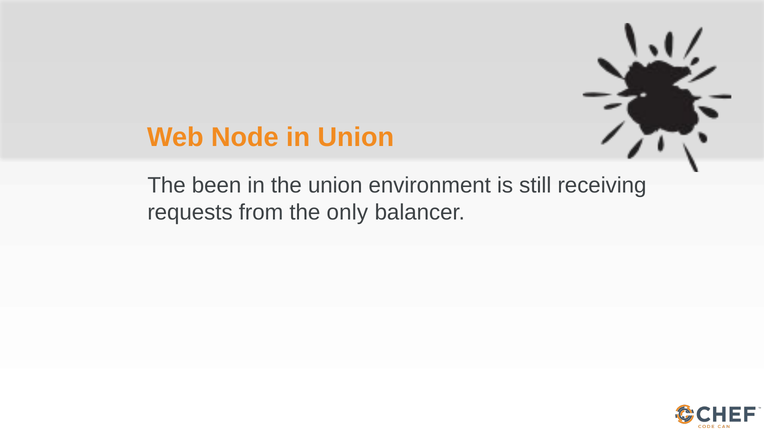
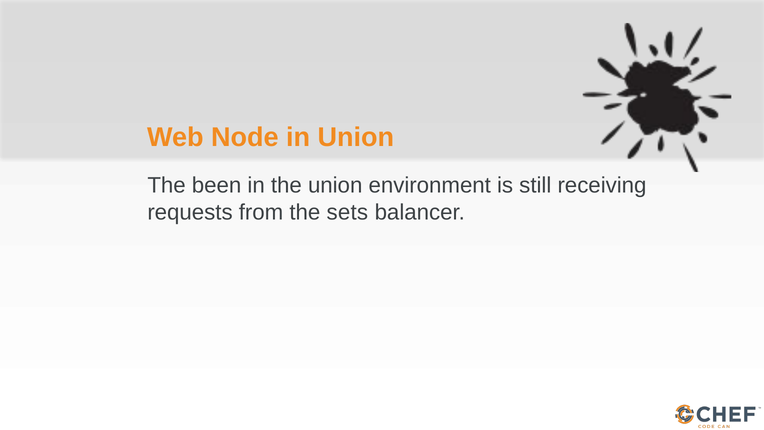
only: only -> sets
